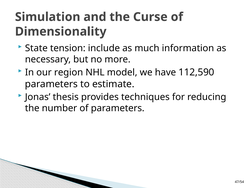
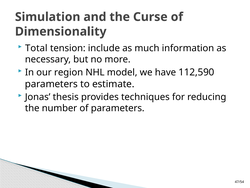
State: State -> Total
